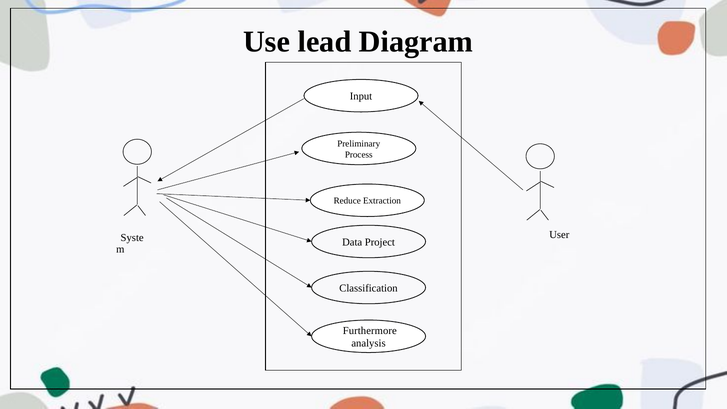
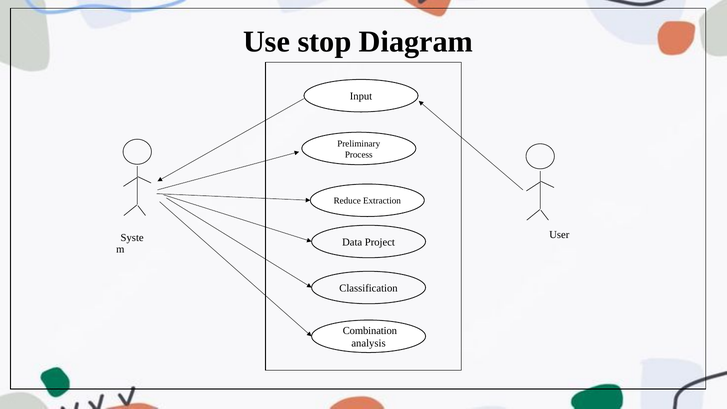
lead: lead -> stop
Furthermore: Furthermore -> Combination
